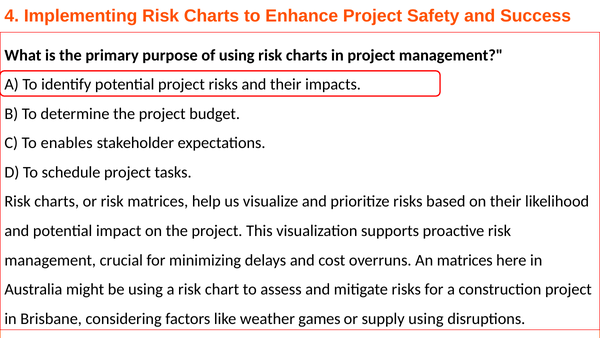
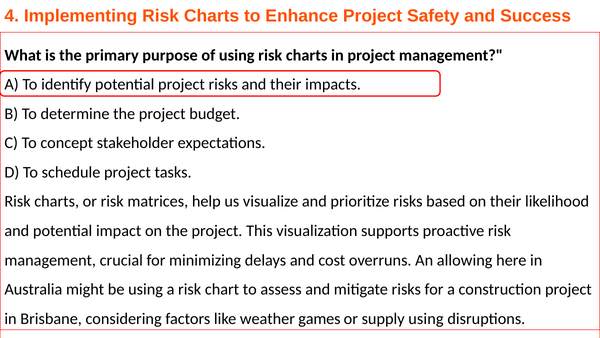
enables: enables -> concept
An matrices: matrices -> allowing
